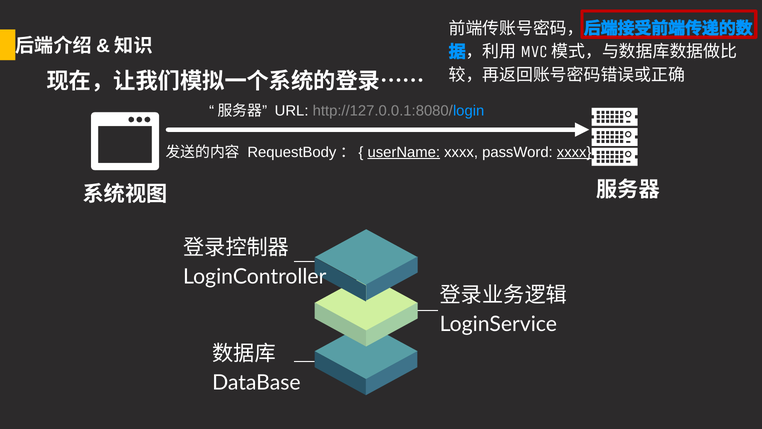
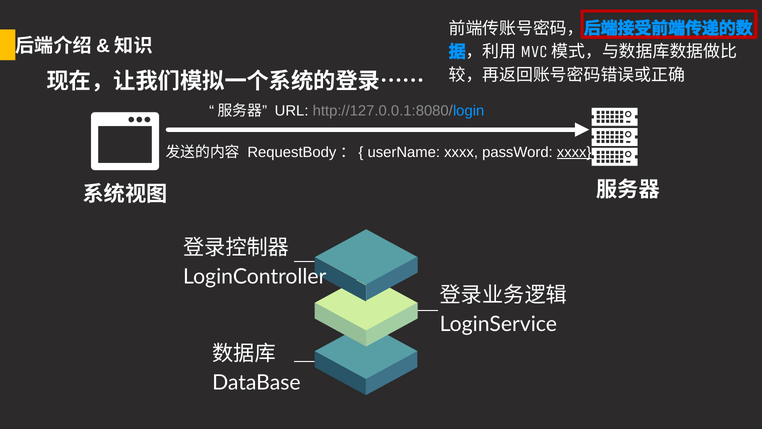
userName underline: present -> none
